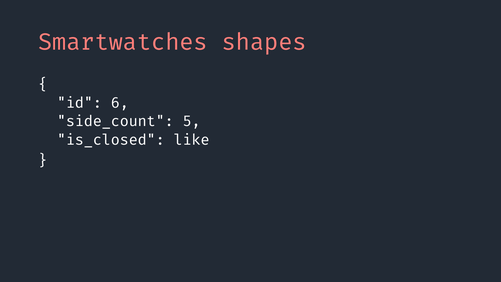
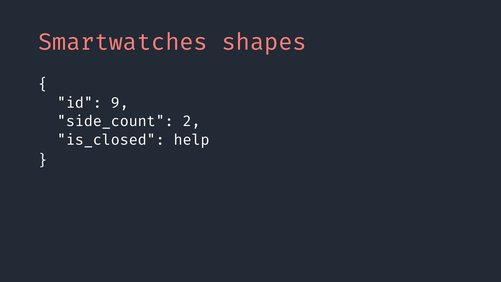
6: 6 -> 9
5: 5 -> 2
like: like -> help
